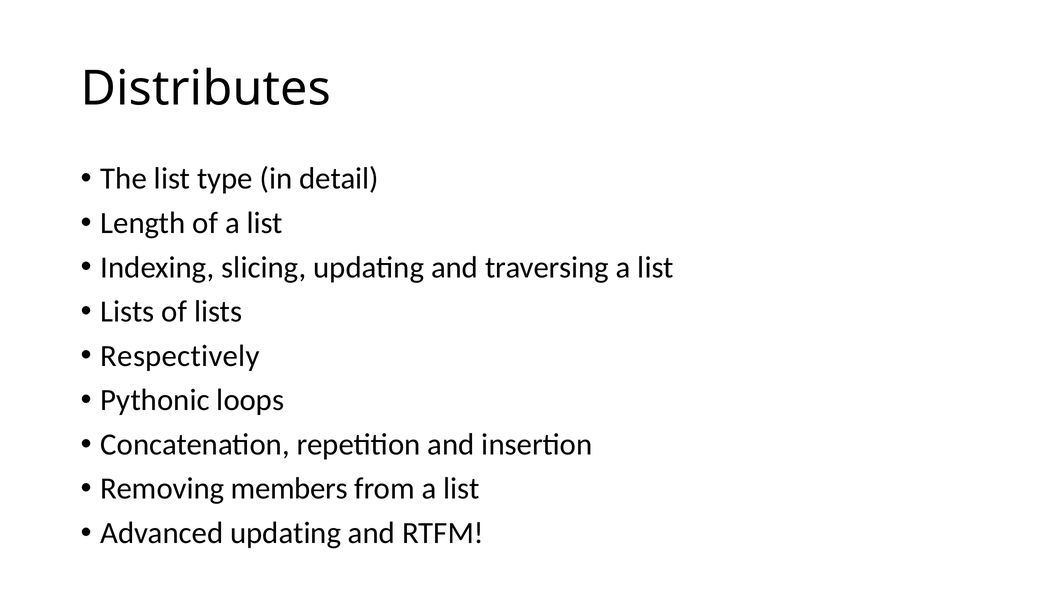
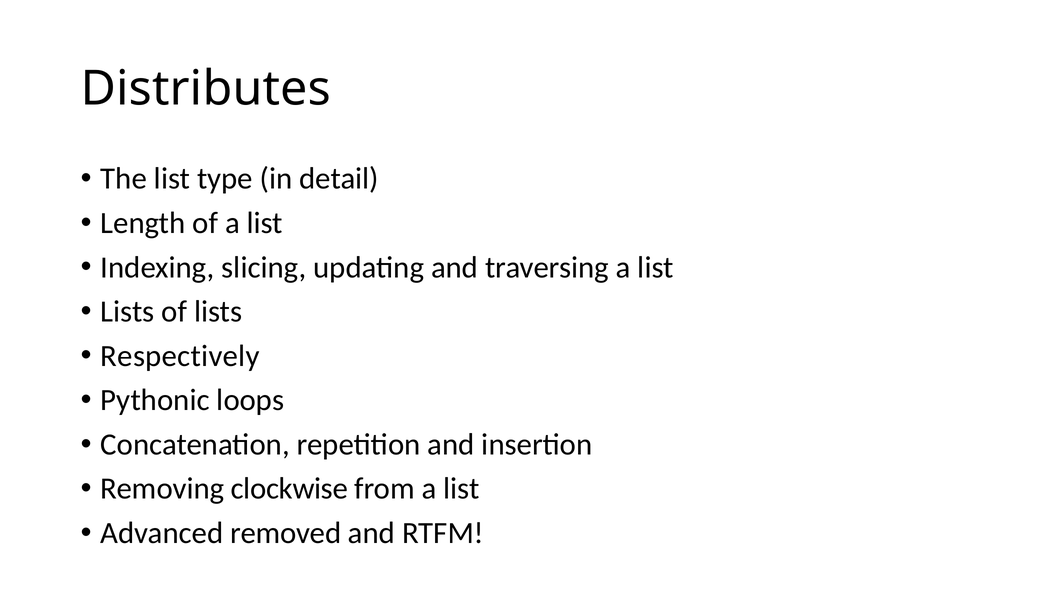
members: members -> clockwise
Advanced updating: updating -> removed
